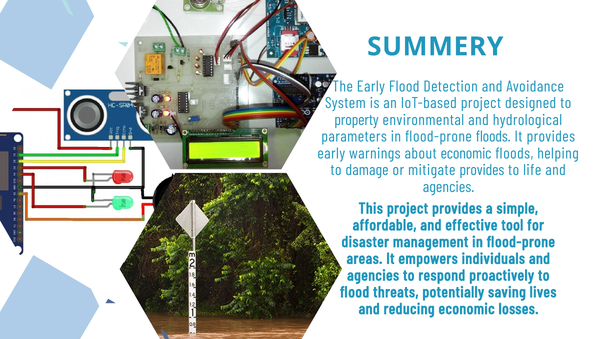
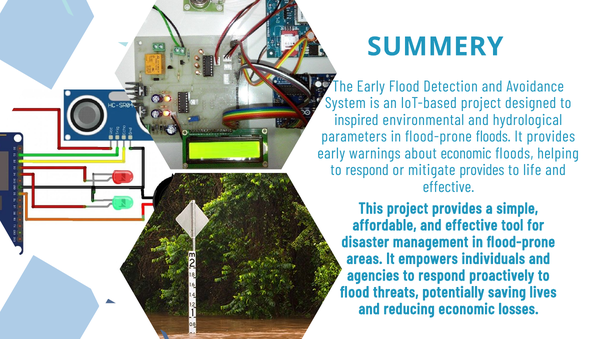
property: property -> inspired
damage at (367, 170): damage -> respond
agencies at (449, 187): agencies -> effective
